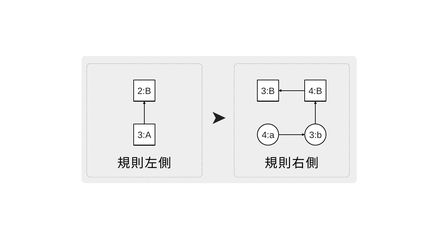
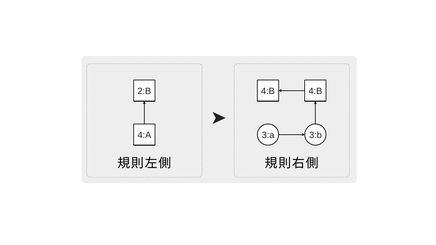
3:B at (268, 91): 3:B -> 4:B
3:A: 3:A -> 4:A
4:a: 4:a -> 3:a
